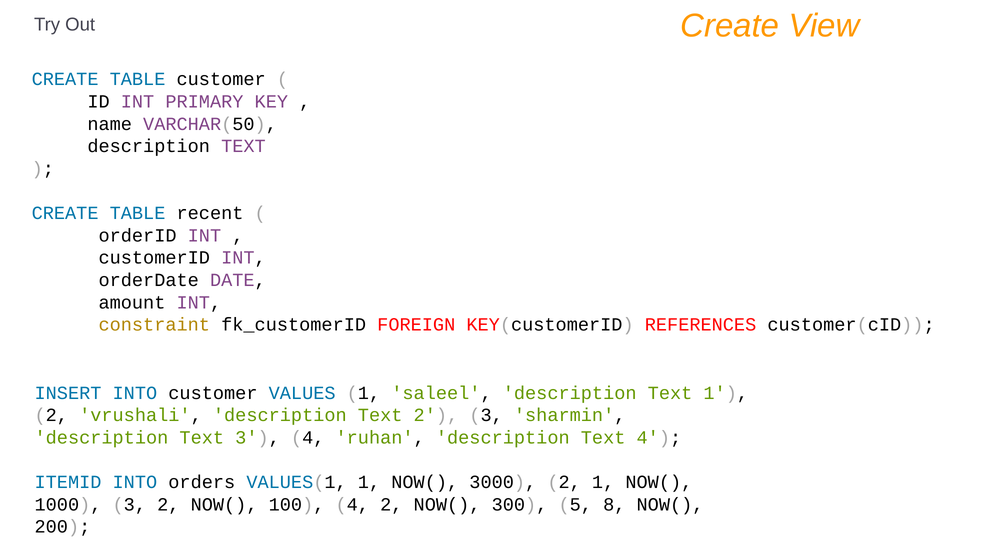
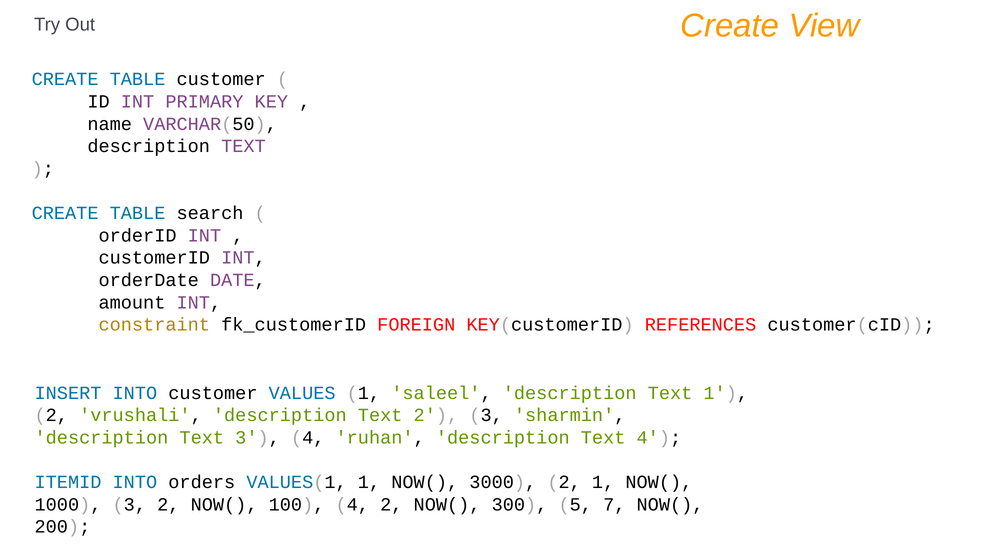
recent: recent -> search
8: 8 -> 7
